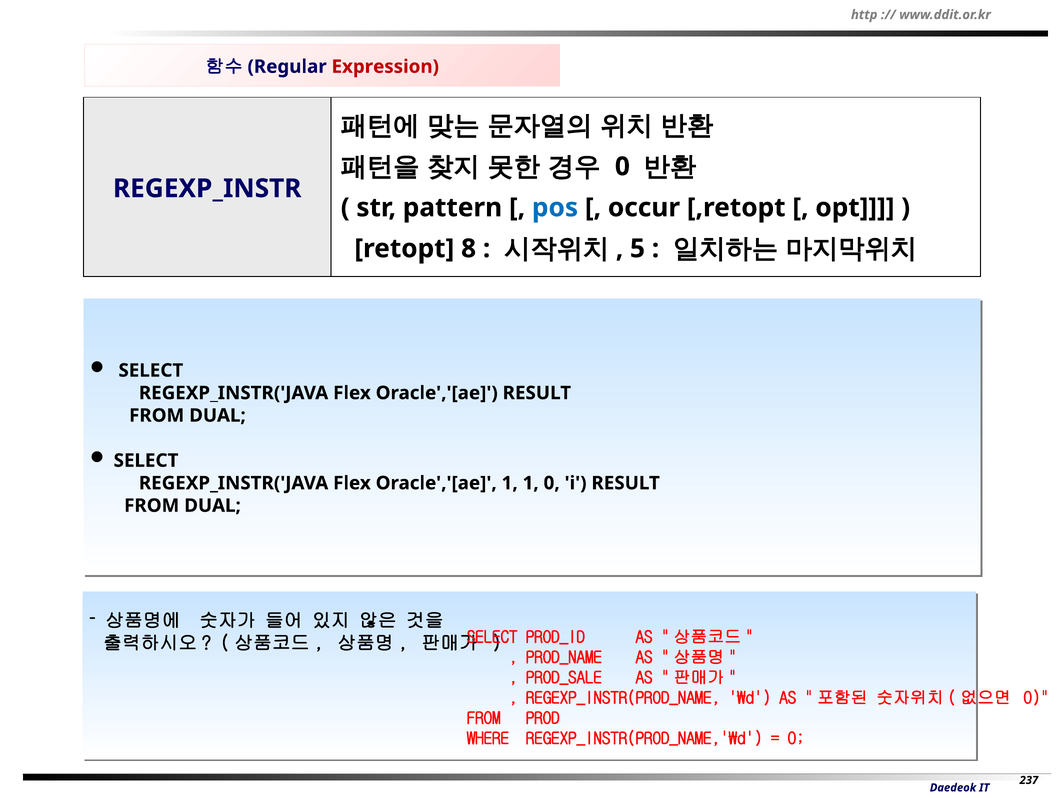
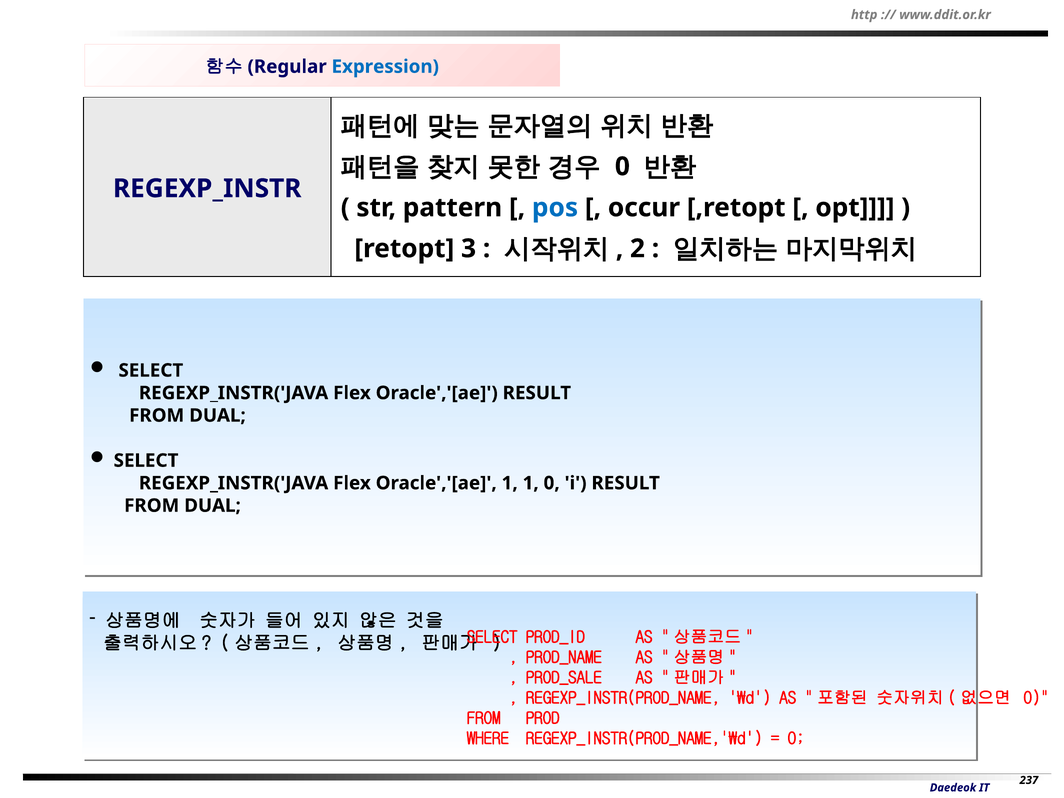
Expression colour: red -> blue
8: 8 -> 3
5: 5 -> 2
